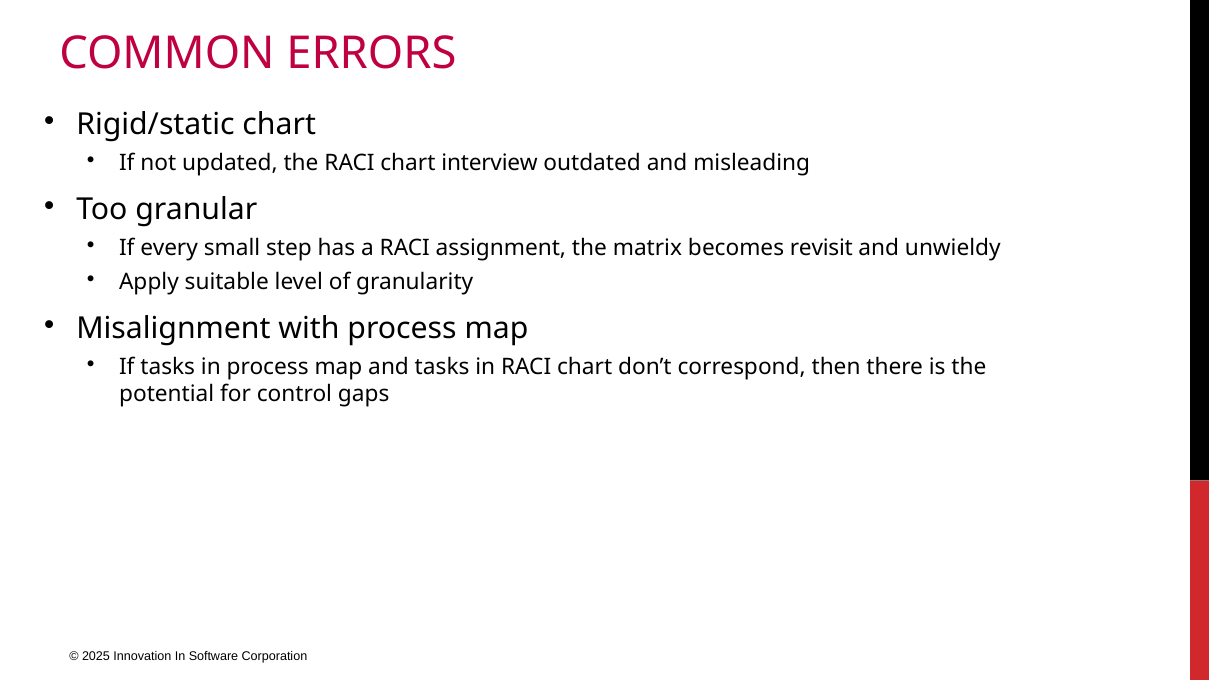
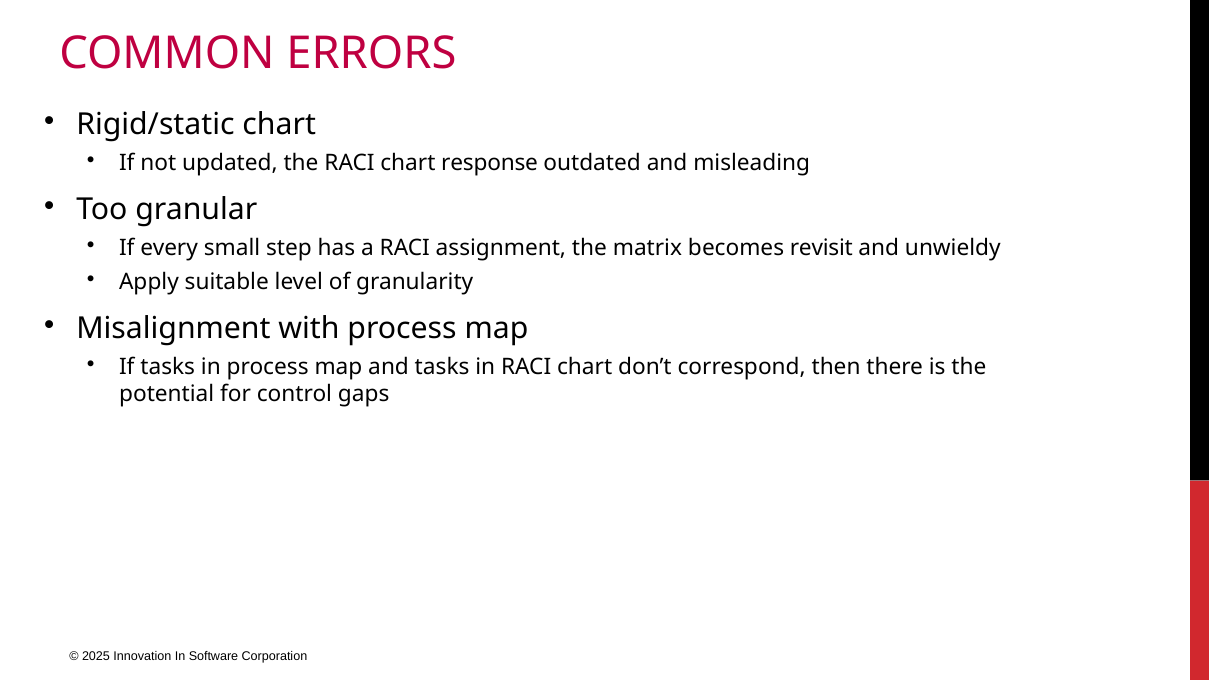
interview: interview -> response
